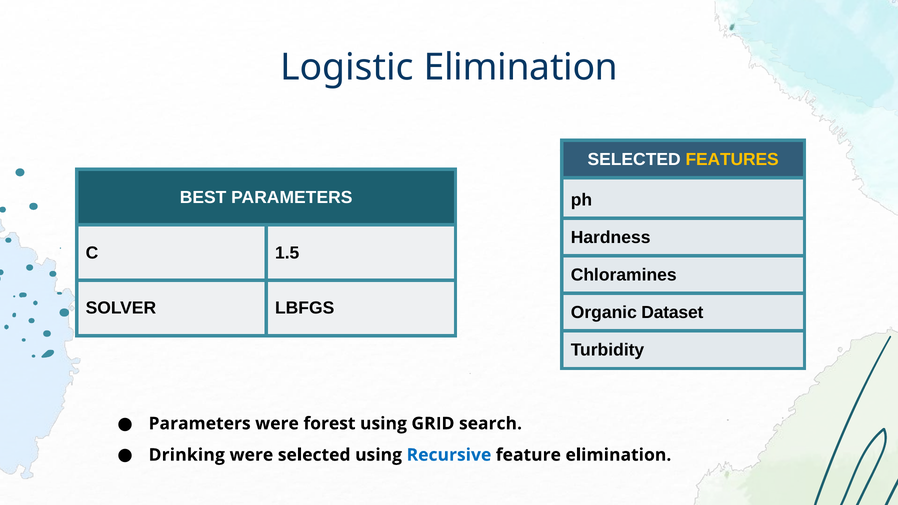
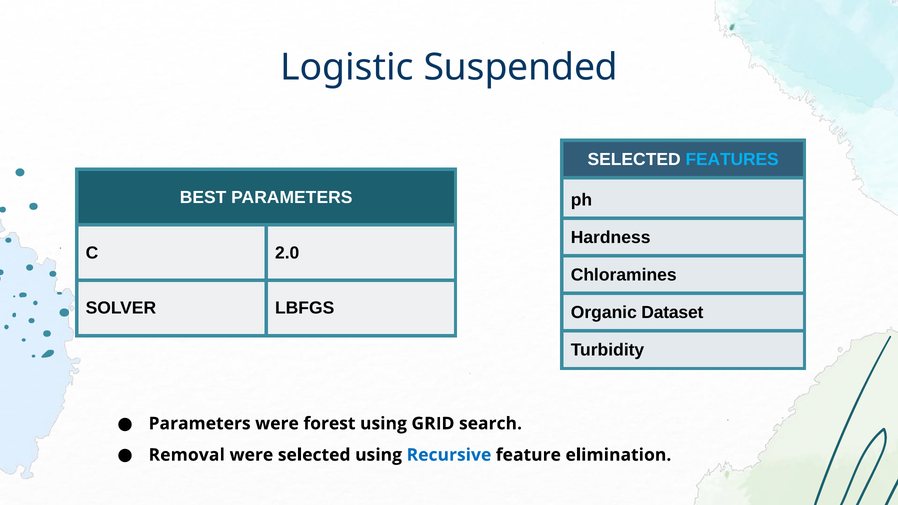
Logistic Elimination: Elimination -> Suspended
FEATURES colour: yellow -> light blue
1.5: 1.5 -> 2.0
Drinking: Drinking -> Removal
